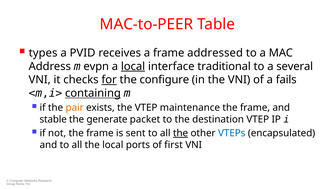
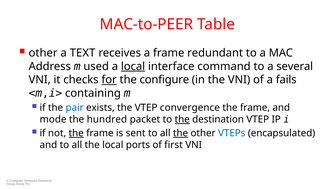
types at (43, 53): types -> other
PVID: PVID -> TEXT
addressed: addressed -> redundant
evpn: evpn -> used
traditional: traditional -> command
containing underline: present -> none
pair colour: orange -> blue
maintenance: maintenance -> convergence
stable: stable -> mode
generate: generate -> hundred
the at (182, 119) underline: none -> present
the at (76, 133) underline: none -> present
